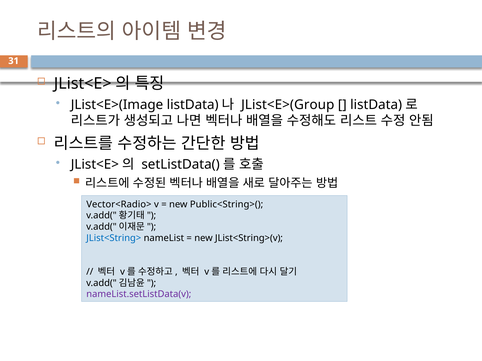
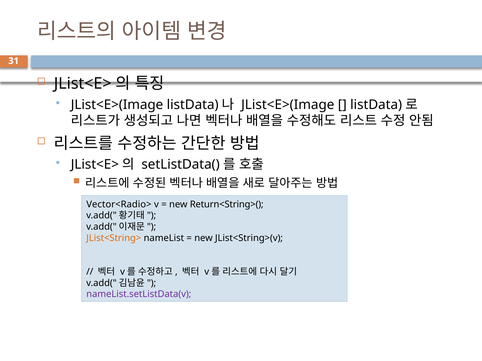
JList<E>(Group at (288, 105): JList<E>(Group -> JList<E>(Image
Public<String>(: Public<String>( -> Return<String>(
JList<String> colour: blue -> orange
